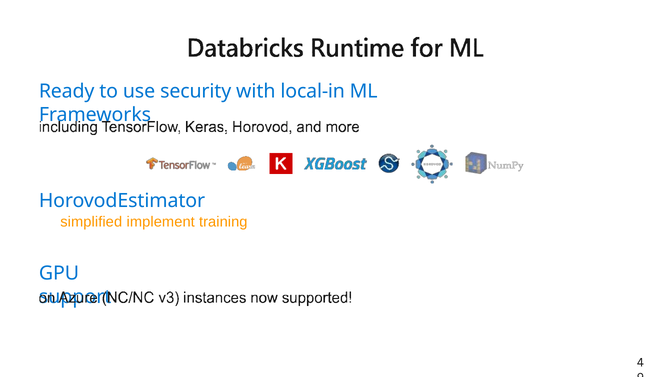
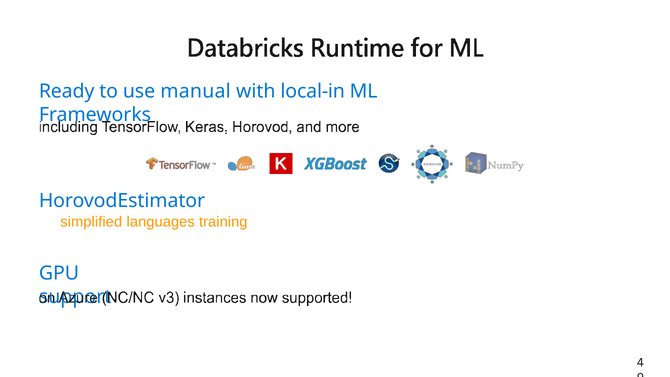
security: security -> manual
implement: implement -> languages
